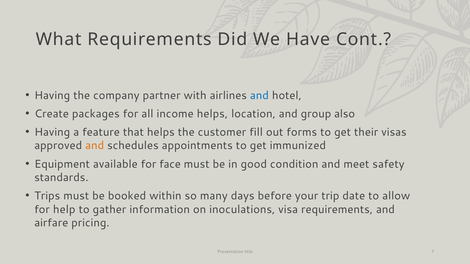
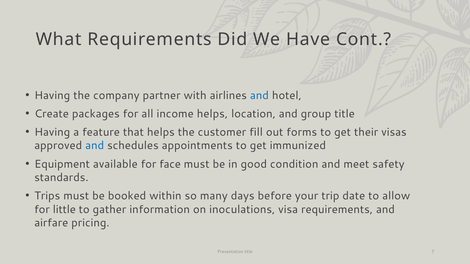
group also: also -> title
and at (95, 146) colour: orange -> blue
help: help -> little
